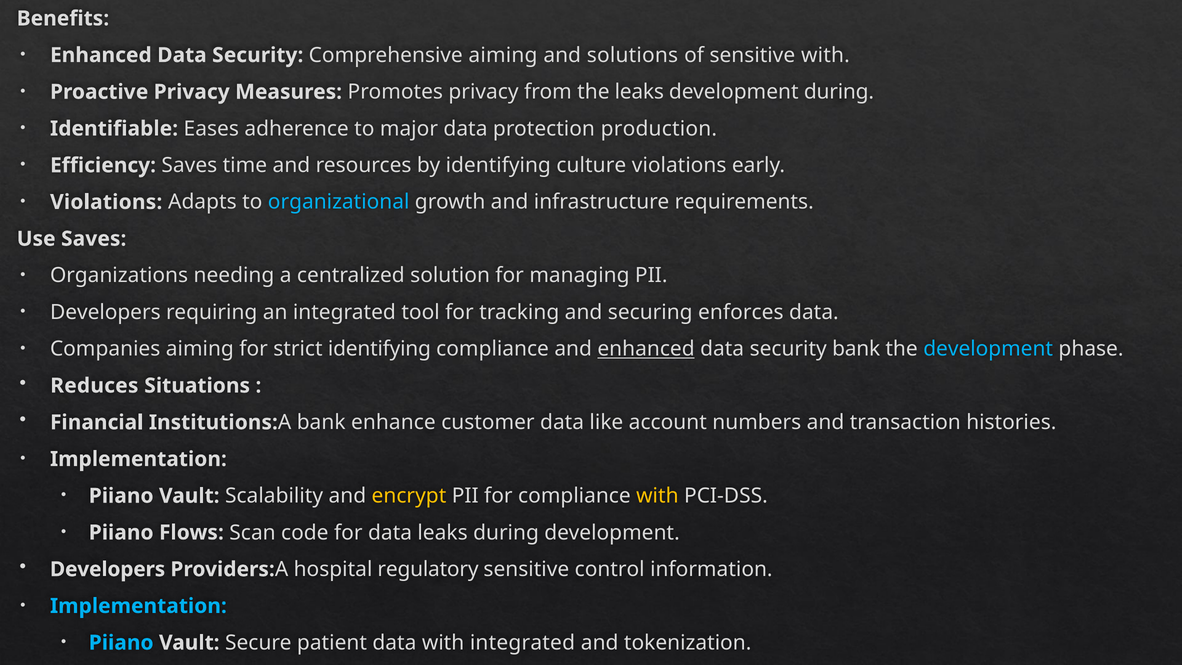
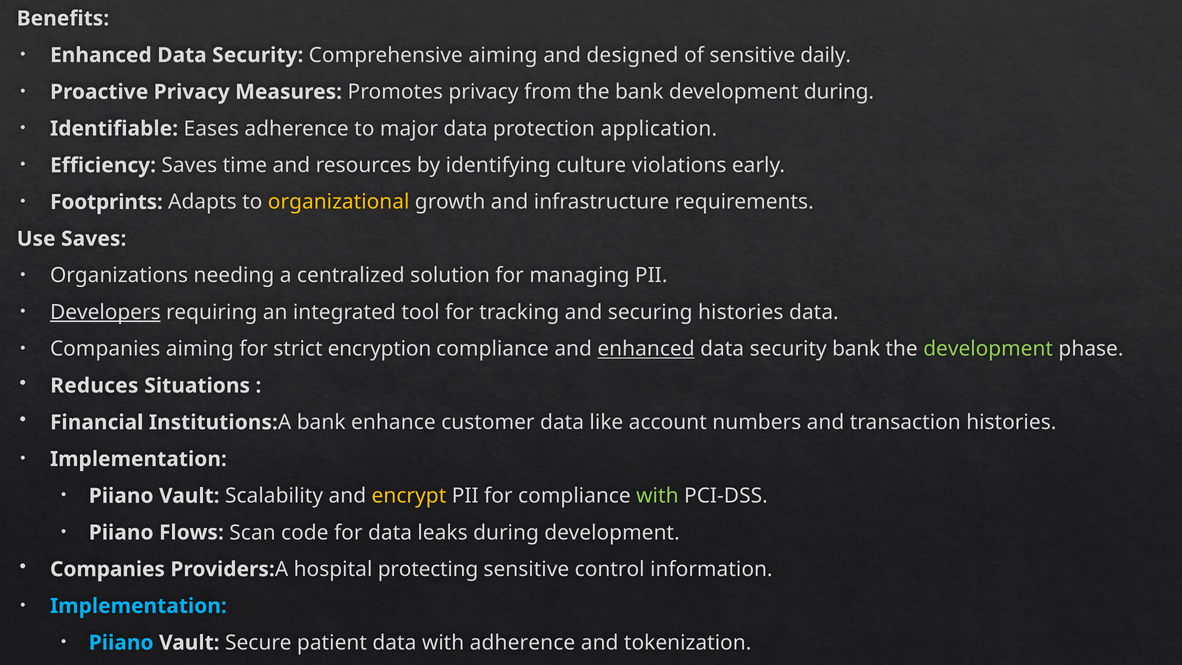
solutions: solutions -> designed
sensitive with: with -> daily
the leaks: leaks -> bank
protection production: production -> application
Violations at (106, 202): Violations -> Footprints
organizational colour: light blue -> yellow
Developers at (105, 312) underline: none -> present
securing enforces: enforces -> histories
strict identifying: identifying -> encryption
development at (988, 349) colour: light blue -> light green
with at (657, 496) colour: yellow -> light green
Developers at (108, 569): Developers -> Companies
regulatory: regulatory -> protecting
with integrated: integrated -> adherence
